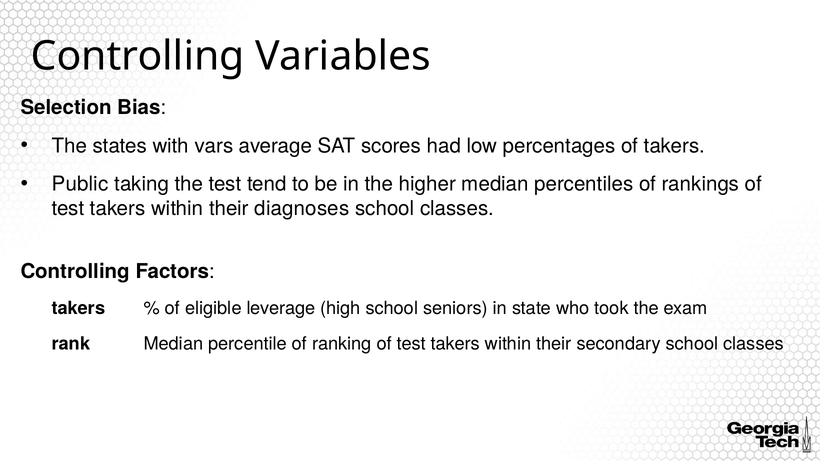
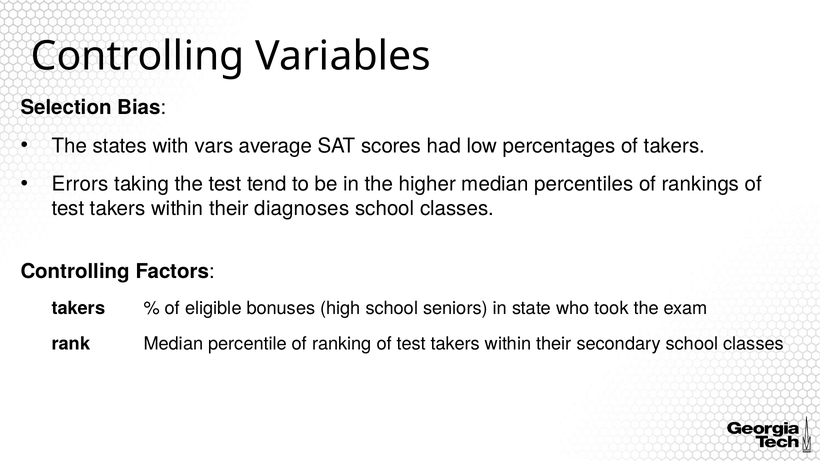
Public: Public -> Errors
leverage: leverage -> bonuses
